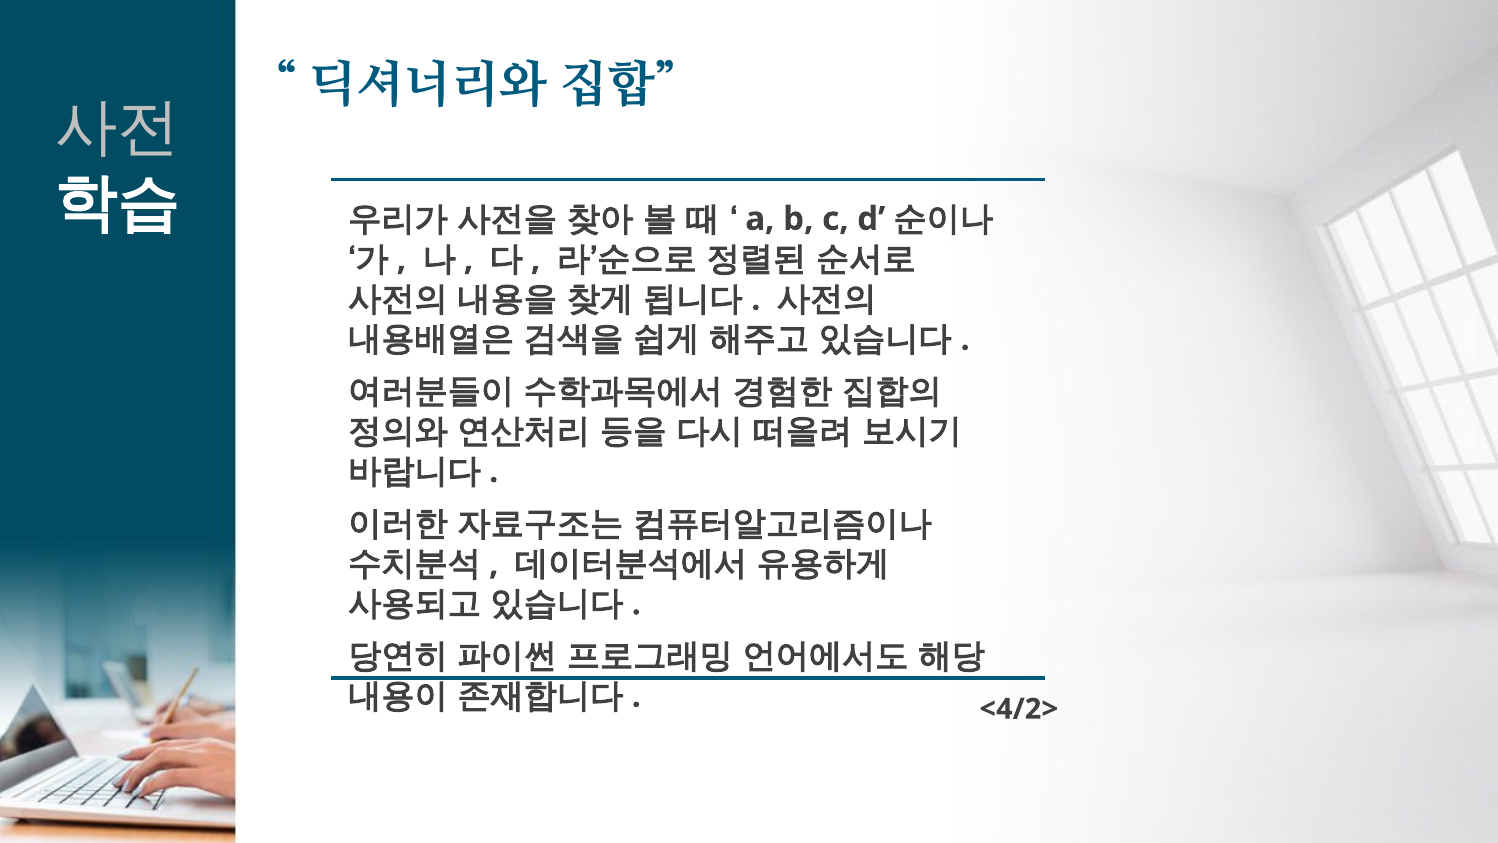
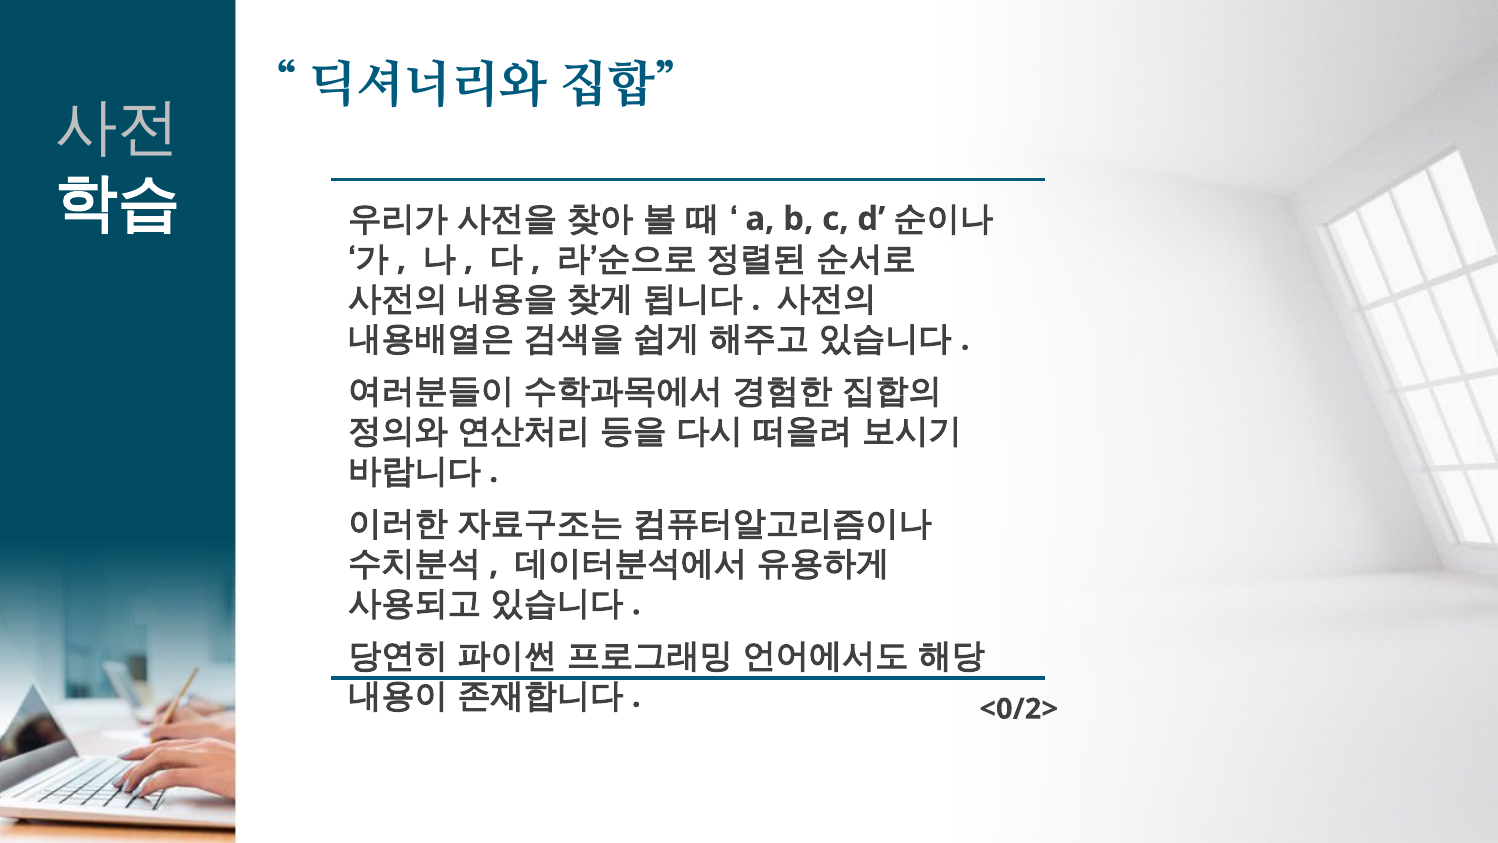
<4/2>: <4/2> -> <0/2>
